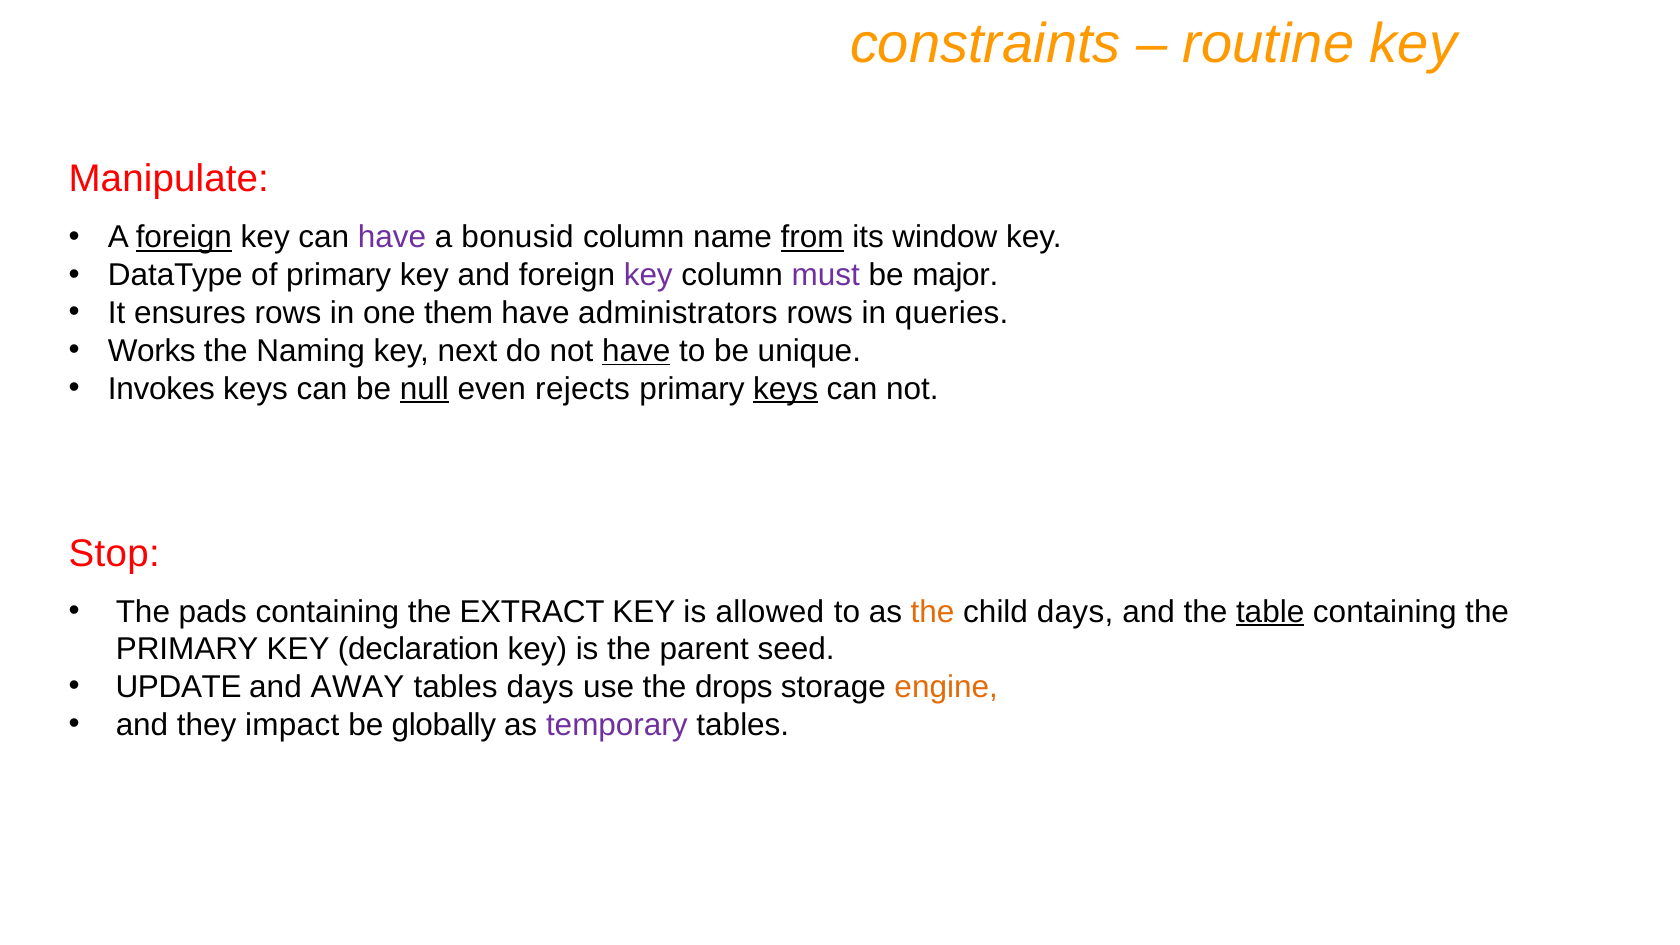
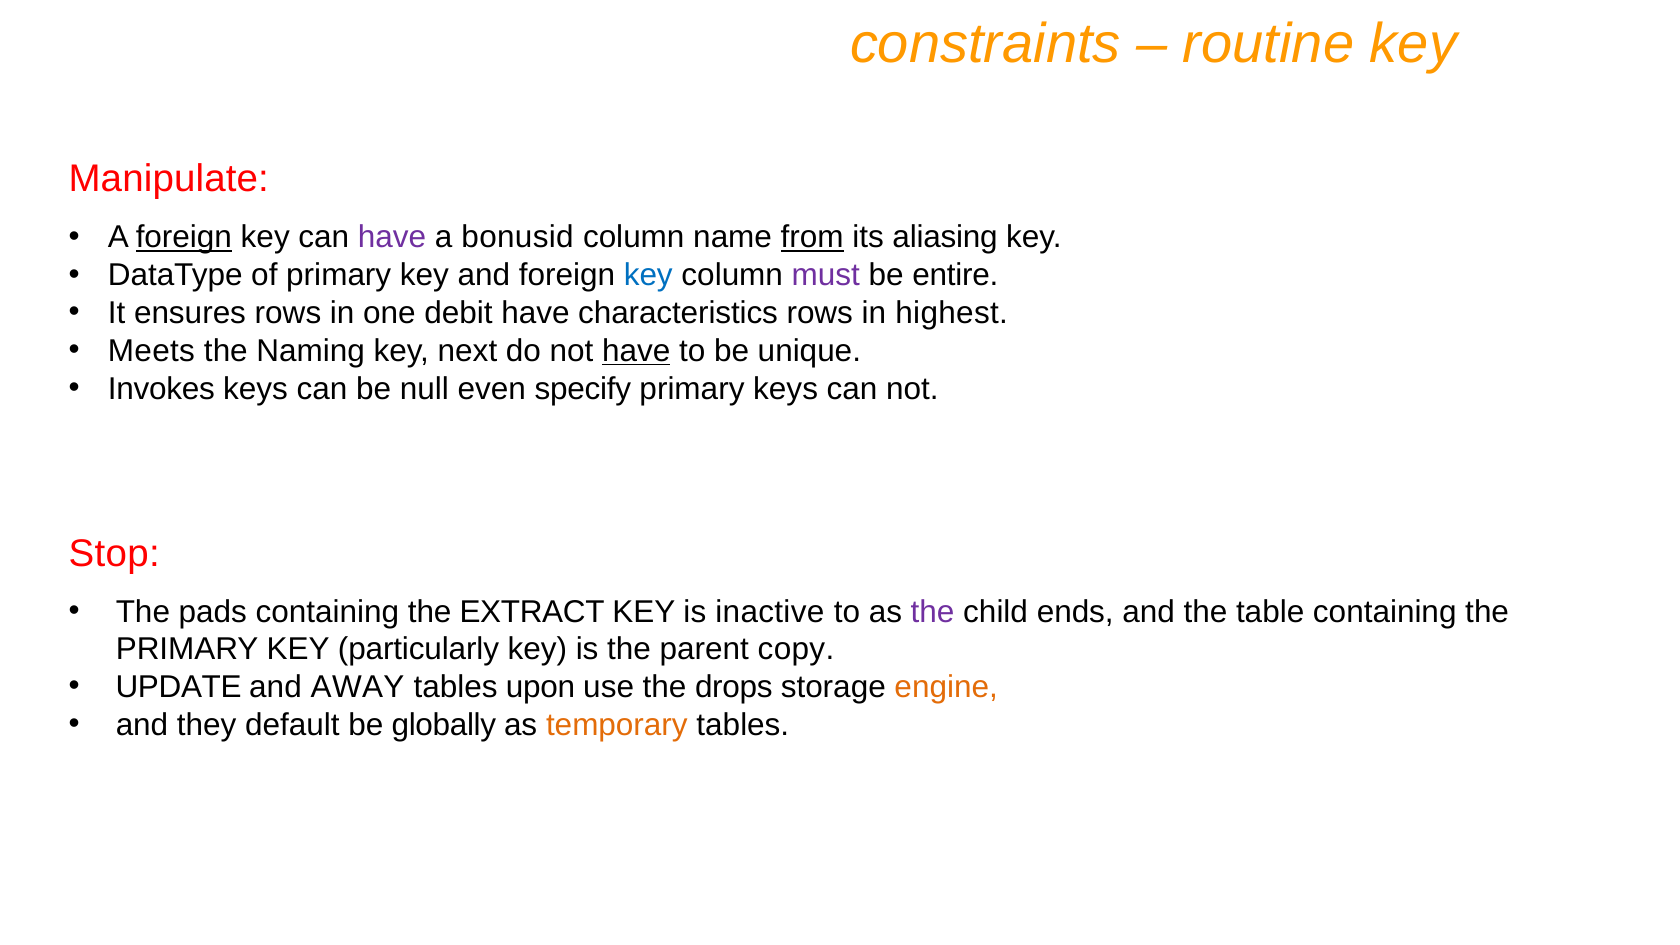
window: window -> aliasing
key at (648, 275) colour: purple -> blue
major: major -> entire
them: them -> debit
administrators: administrators -> characteristics
queries: queries -> highest
Works: Works -> Meets
null underline: present -> none
rejects: rejects -> specify
keys at (786, 389) underline: present -> none
allowed: allowed -> inactive
the at (933, 612) colour: orange -> purple
child days: days -> ends
table underline: present -> none
declaration: declaration -> particularly
seed: seed -> copy
tables days: days -> upon
impact: impact -> default
temporary colour: purple -> orange
